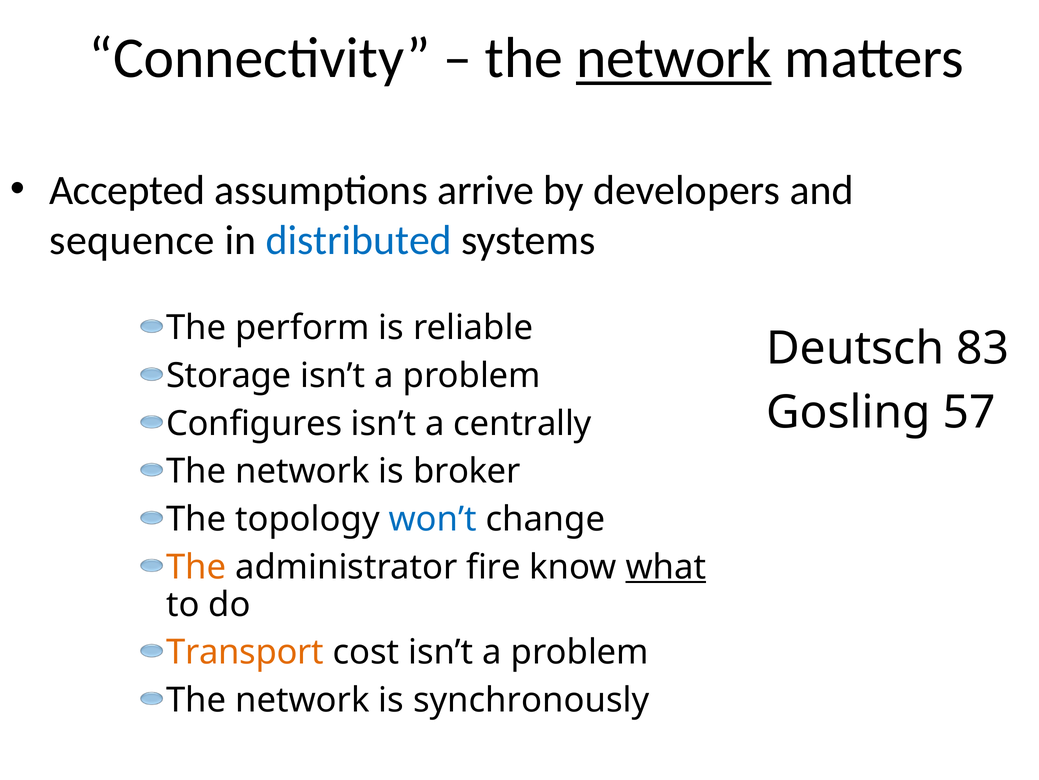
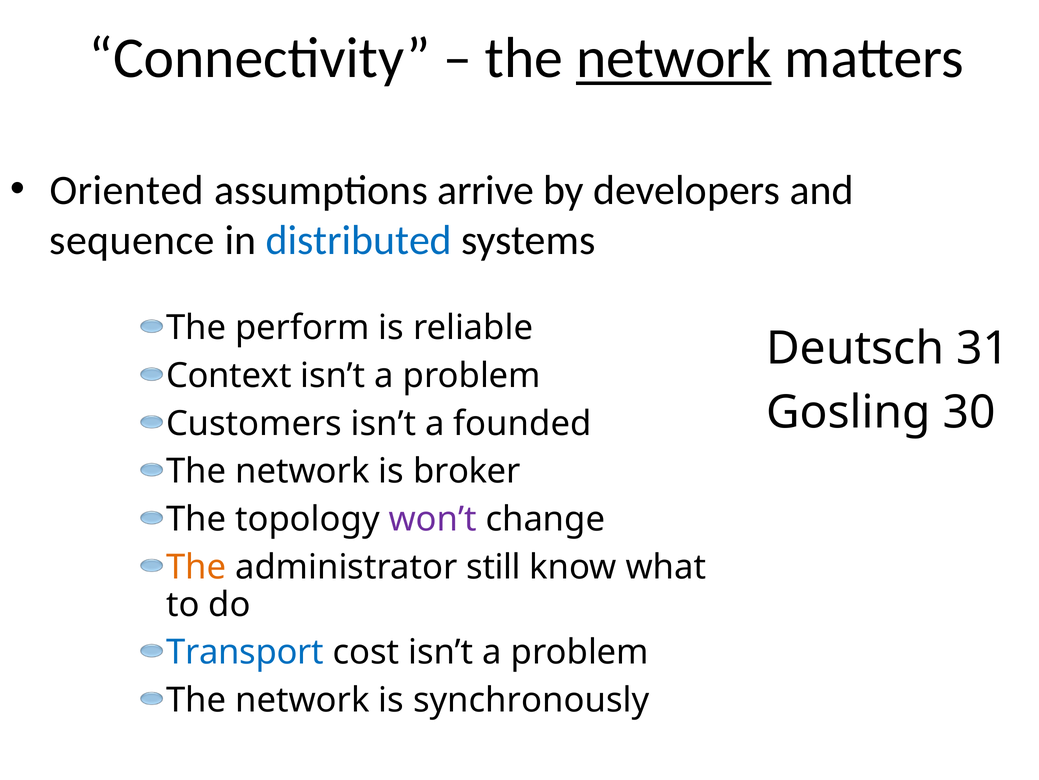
Accepted: Accepted -> Oriented
83: 83 -> 31
Storage: Storage -> Context
57: 57 -> 30
Configures: Configures -> Customers
centrally: centrally -> founded
won’t colour: blue -> purple
fire: fire -> still
what underline: present -> none
Transport colour: orange -> blue
